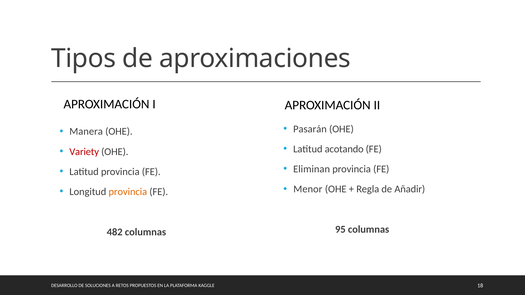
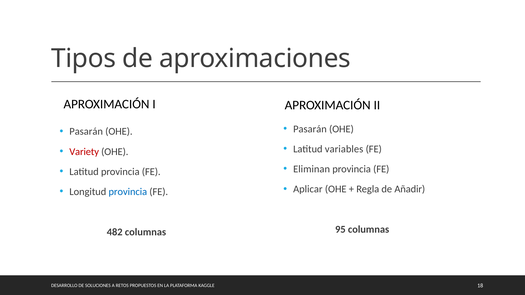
Manera at (86, 132): Manera -> Pasarán
acotando: acotando -> variables
Menor: Menor -> Aplicar
provincia at (128, 192) colour: orange -> blue
